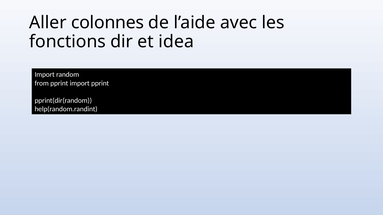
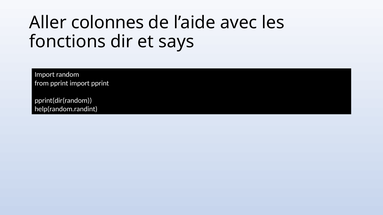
idea: idea -> says
